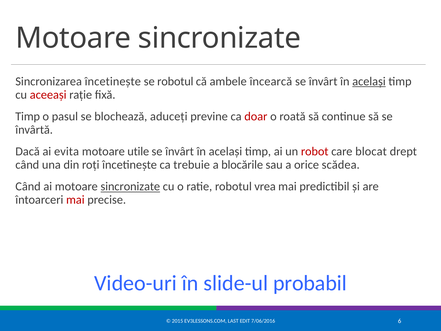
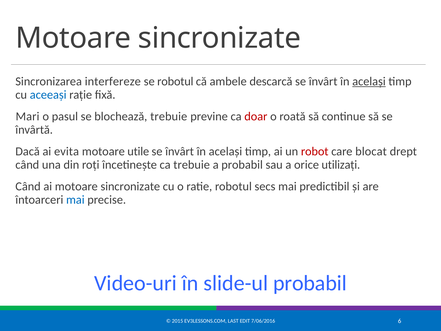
Sincronizarea încetinește: încetinește -> interfereze
încearcă: încearcă -> descarcă
aceeași colour: red -> blue
Timp at (28, 116): Timp -> Mari
blochează aduceți: aduceți -> trebuie
a blocările: blocările -> probabil
scădea: scădea -> utilizați
sincronizate at (130, 186) underline: present -> none
vrea: vrea -> secs
mai at (75, 200) colour: red -> blue
